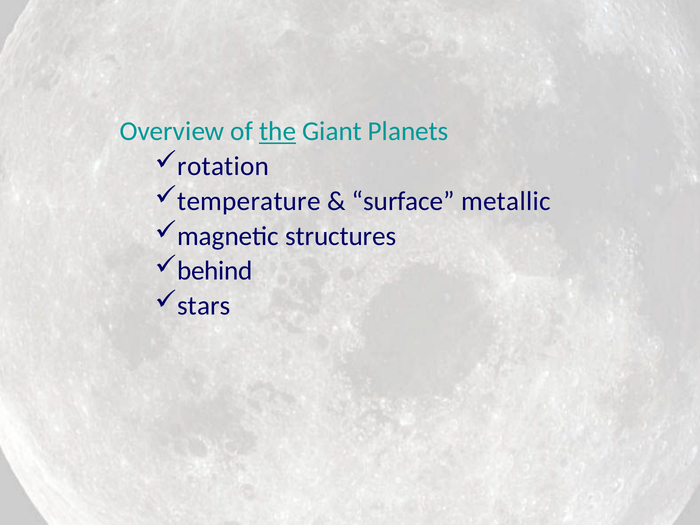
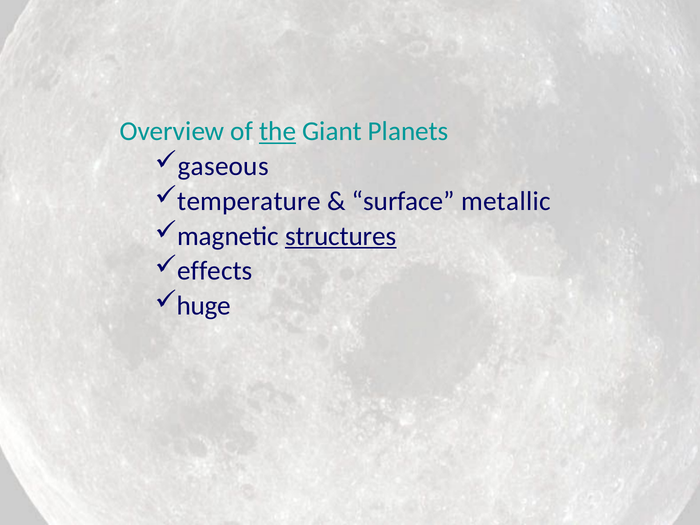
rotation: rotation -> gaseous
structures underline: none -> present
behind: behind -> effects
stars: stars -> huge
